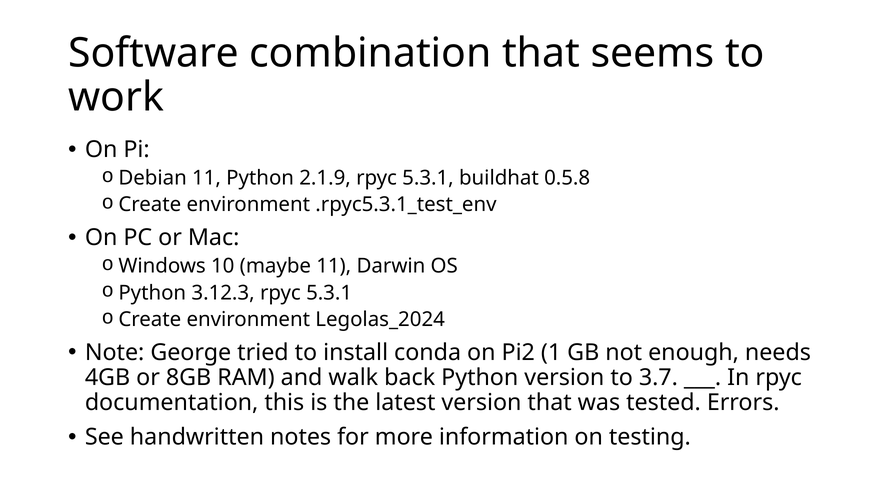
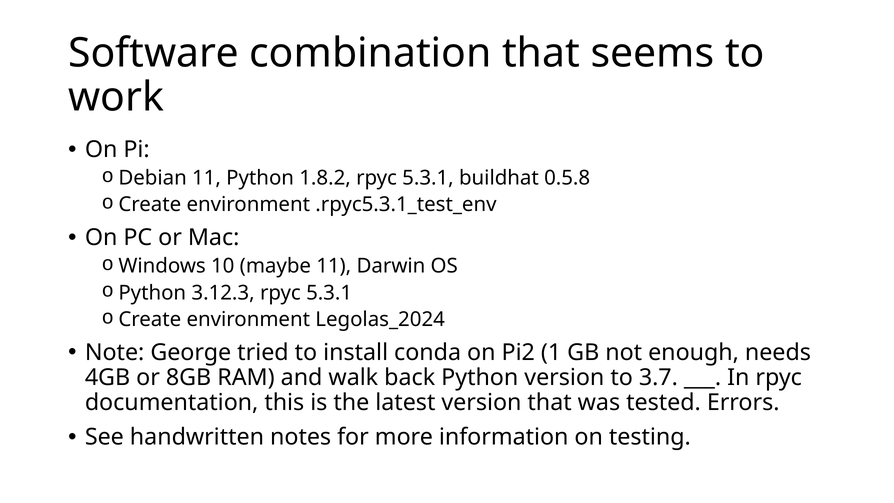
2.1.9: 2.1.9 -> 1.8.2
